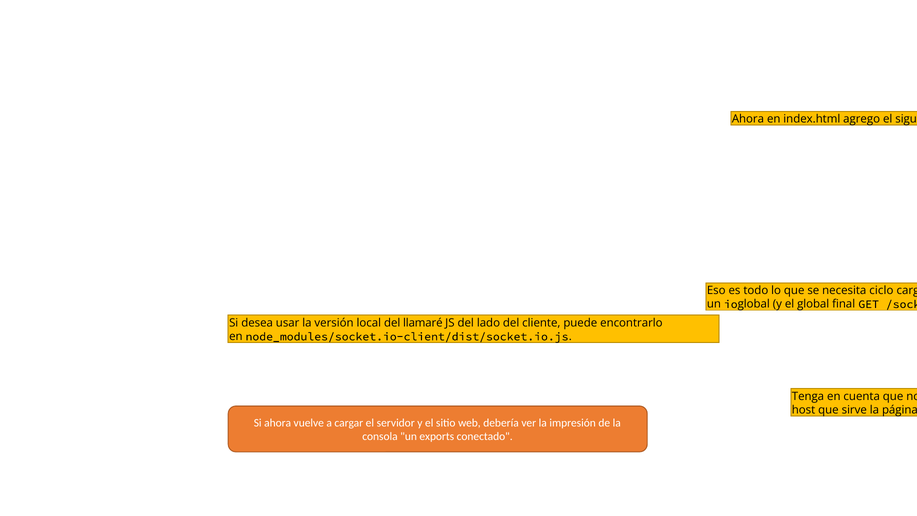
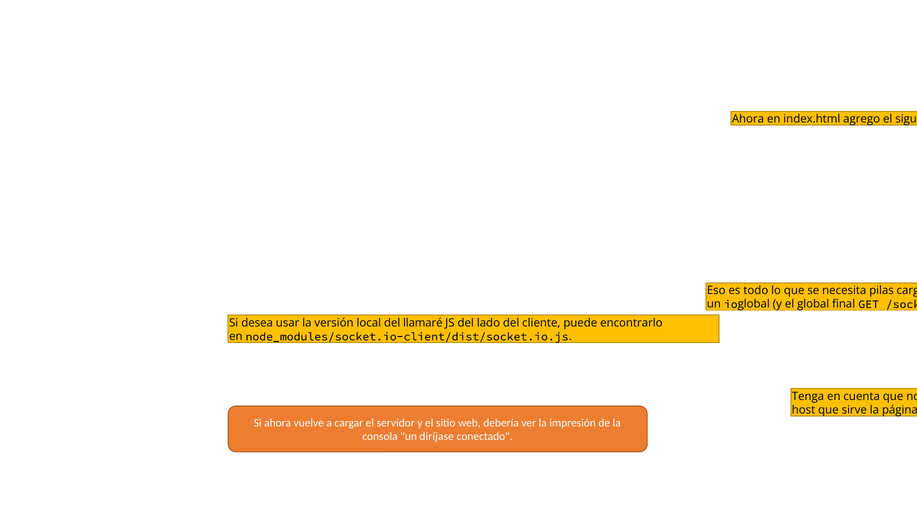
ciclo: ciclo -> pilas
exports: exports -> diríjase
